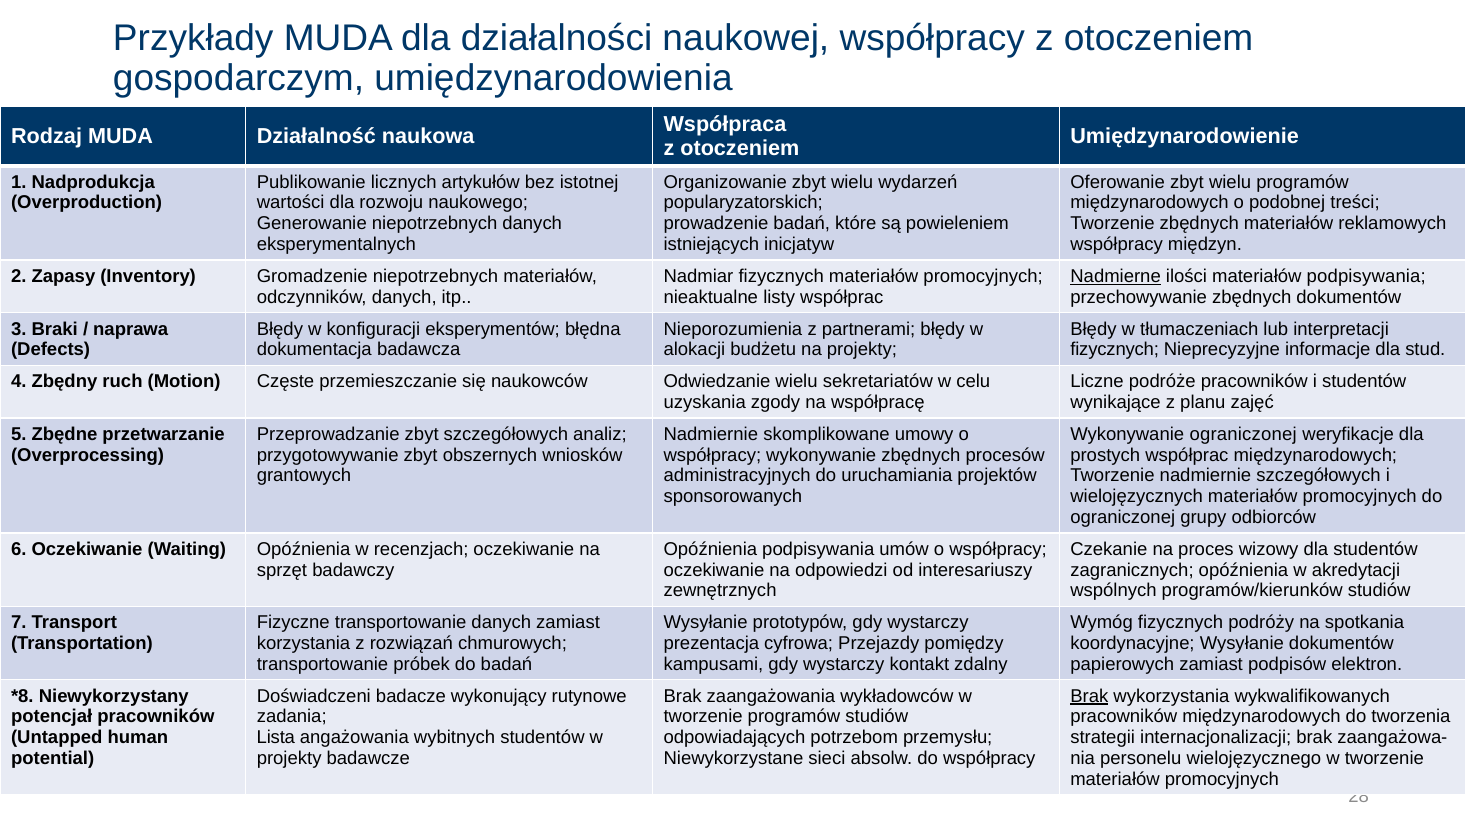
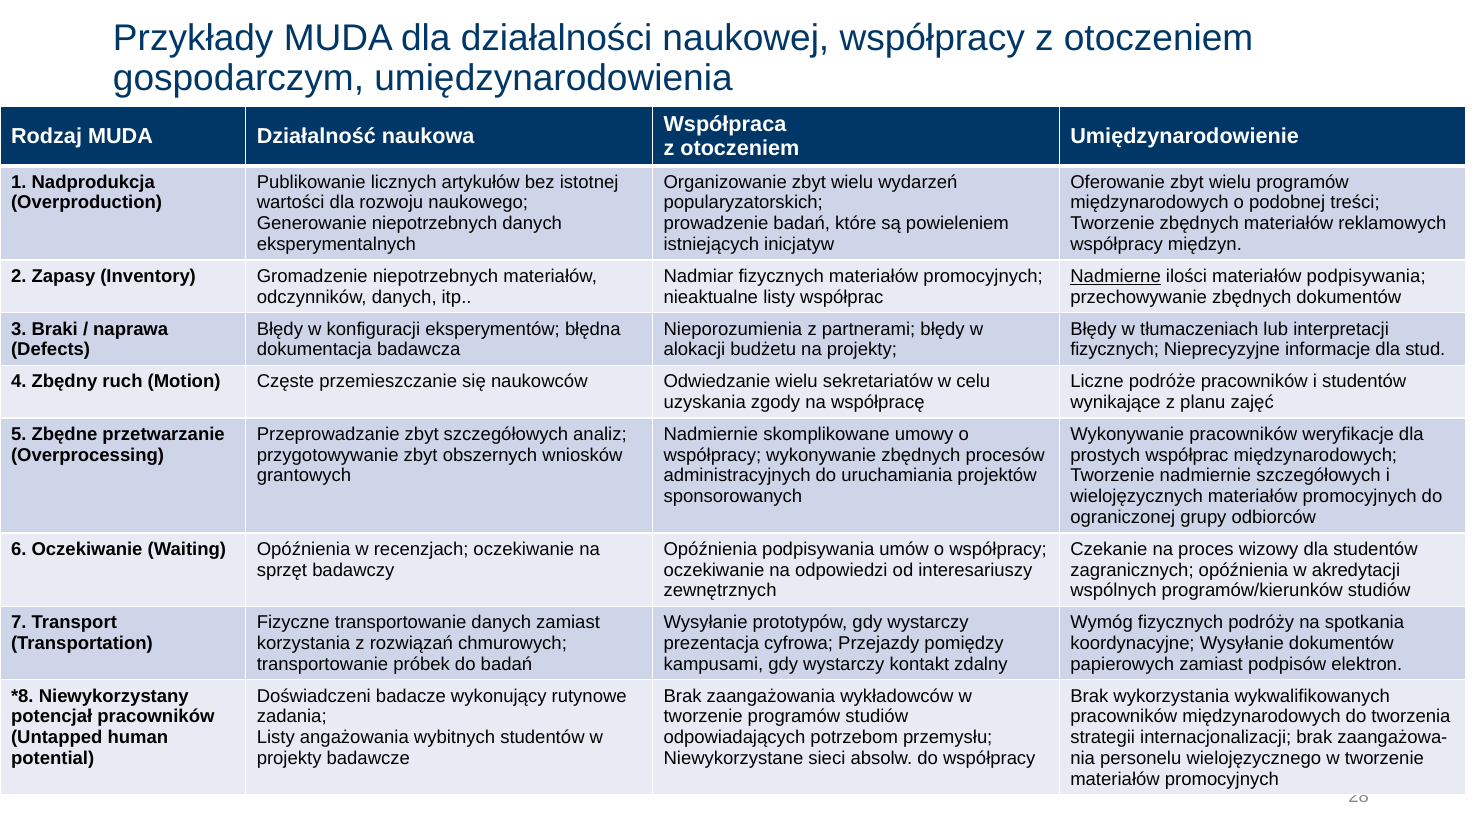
Wykonywanie ograniczonej: ograniczonej -> pracowników
Brak at (1089, 696) underline: present -> none
Lista at (276, 737): Lista -> Listy
